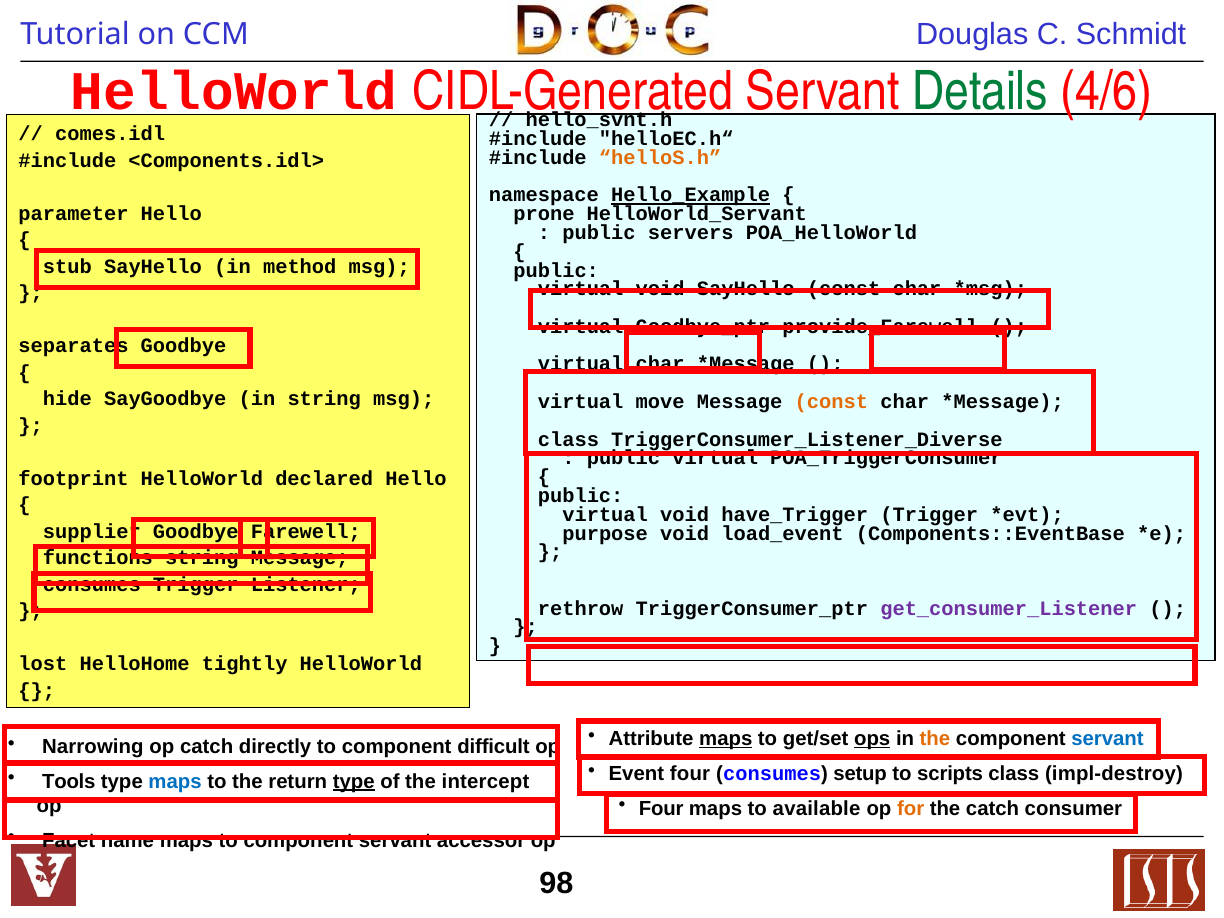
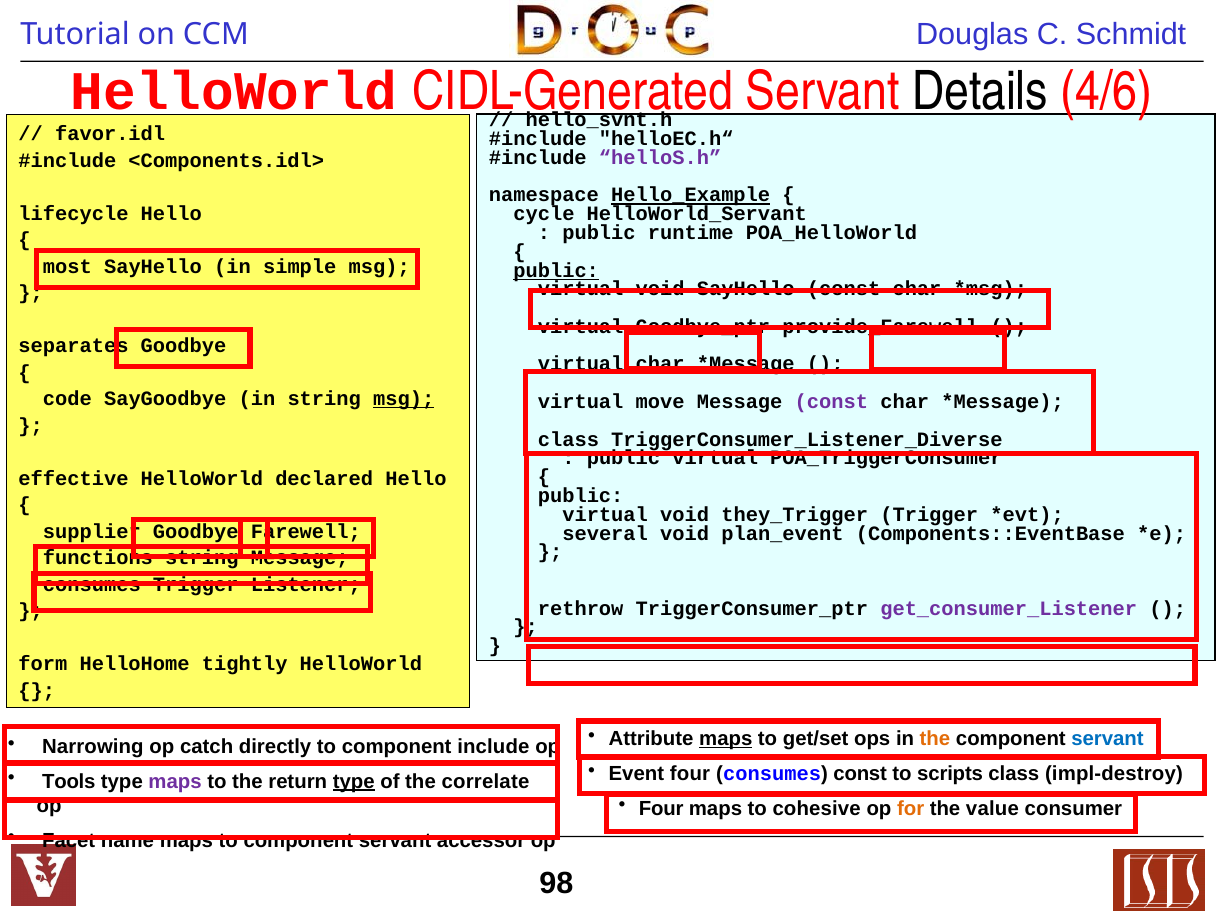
Details colour: green -> black
comes.idl: comes.idl -> favor.idl
helloS.h colour: orange -> purple
parameter: parameter -> lifecycle
prone: prone -> cycle
servers: servers -> runtime
stub: stub -> most
method: method -> simple
public at (556, 270) underline: none -> present
hide: hide -> code
msg at (404, 399) underline: none -> present
const at (831, 402) colour: orange -> purple
footprint: footprint -> effective
have_Trigger: have_Trigger -> they_Trigger
purpose: purpose -> several
load_event: load_event -> plan_event
lost: lost -> form
ops underline: present -> none
difficult: difficult -> include
consumes setup: setup -> const
maps at (175, 781) colour: blue -> purple
intercept: intercept -> correlate
available: available -> cohesive
the catch: catch -> value
